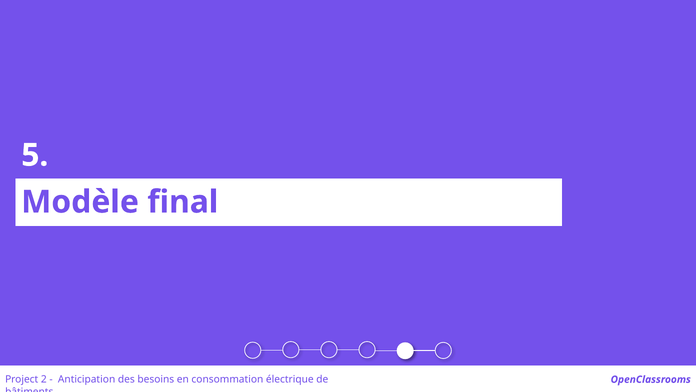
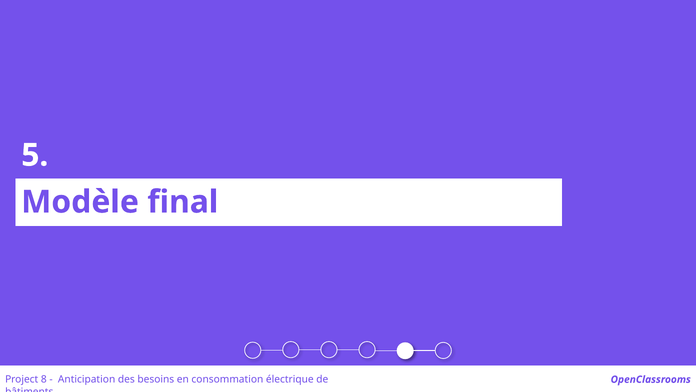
2: 2 -> 8
